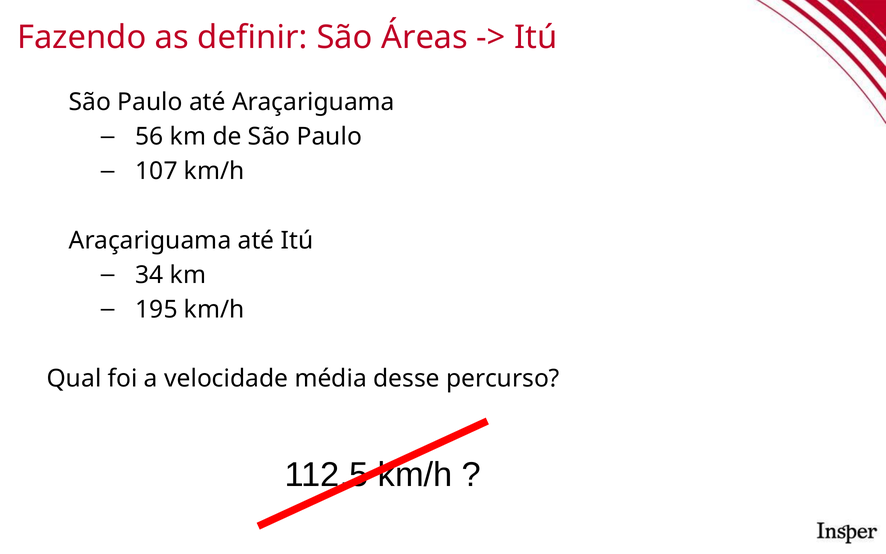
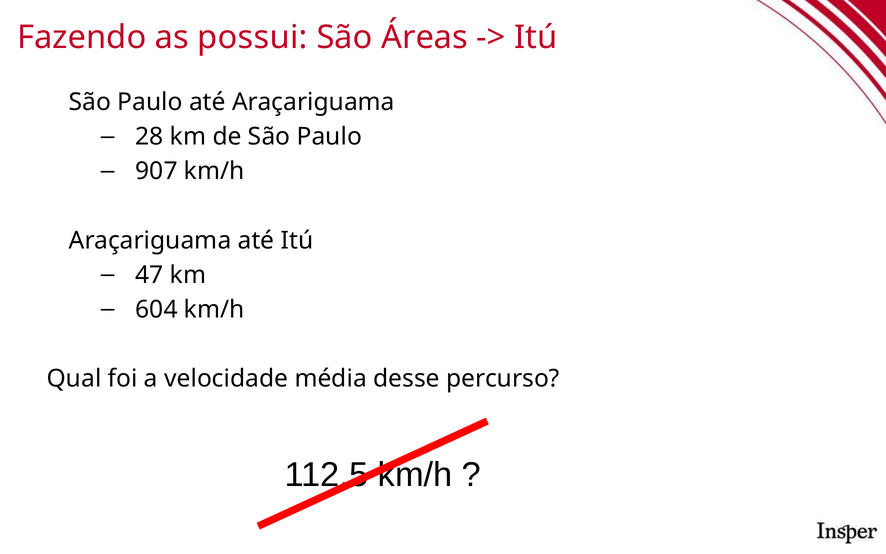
definir: definir -> possui
56: 56 -> 28
107: 107 -> 907
34: 34 -> 47
195: 195 -> 604
